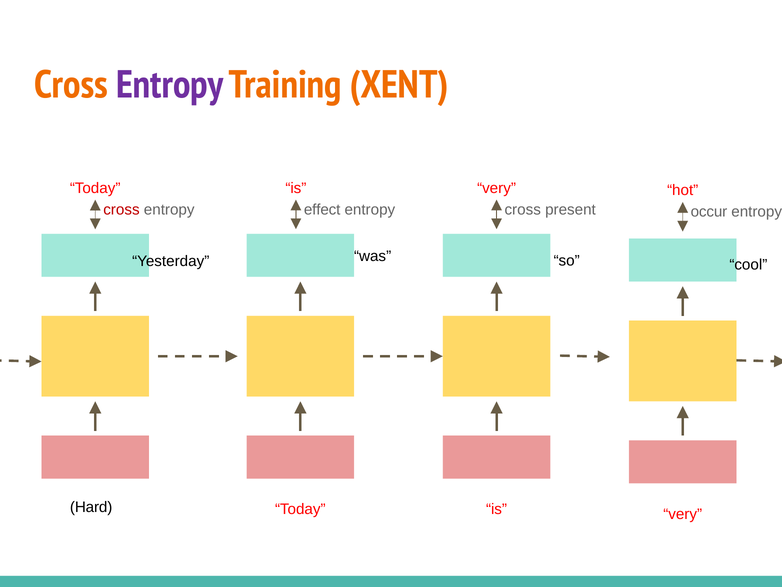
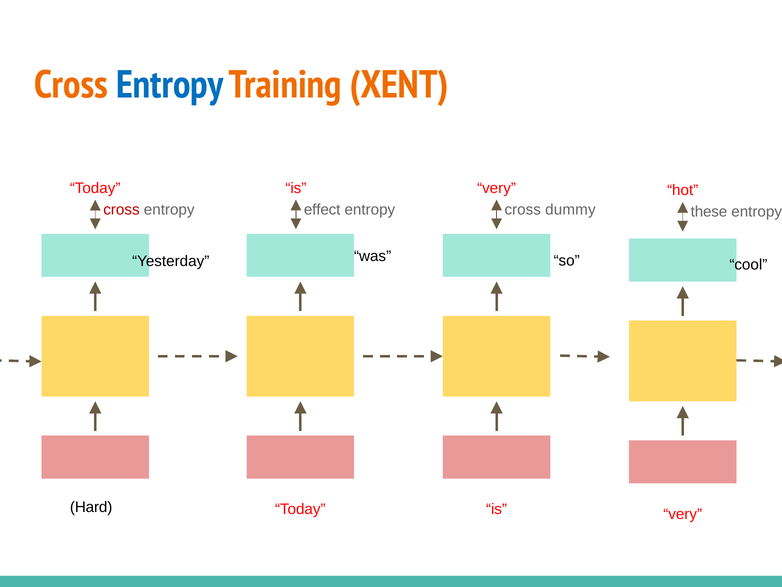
Entropy at (170, 85) colour: purple -> blue
present: present -> dummy
occur: occur -> these
